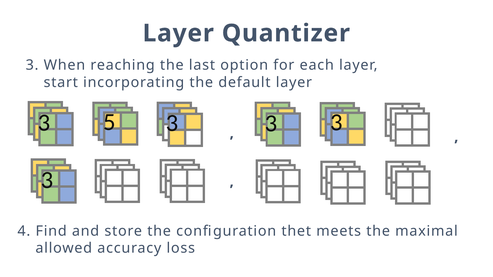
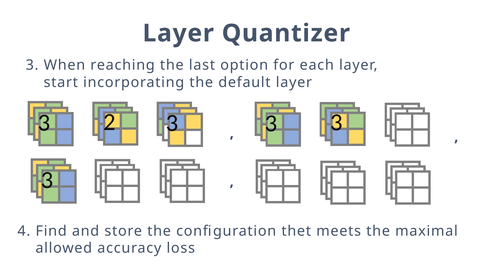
5: 5 -> 2
